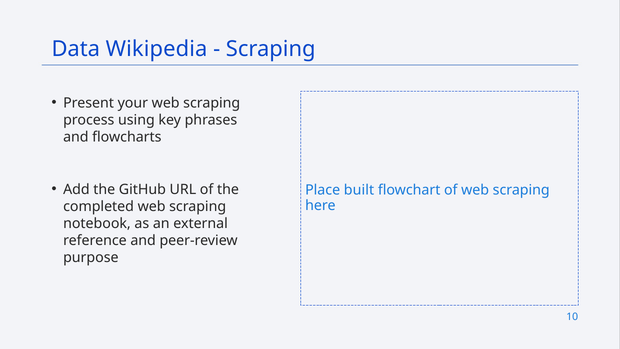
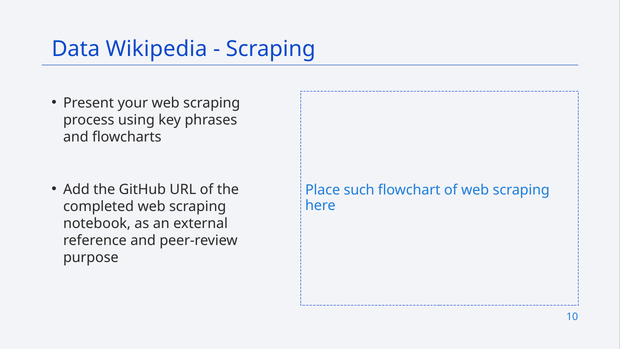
built: built -> such
